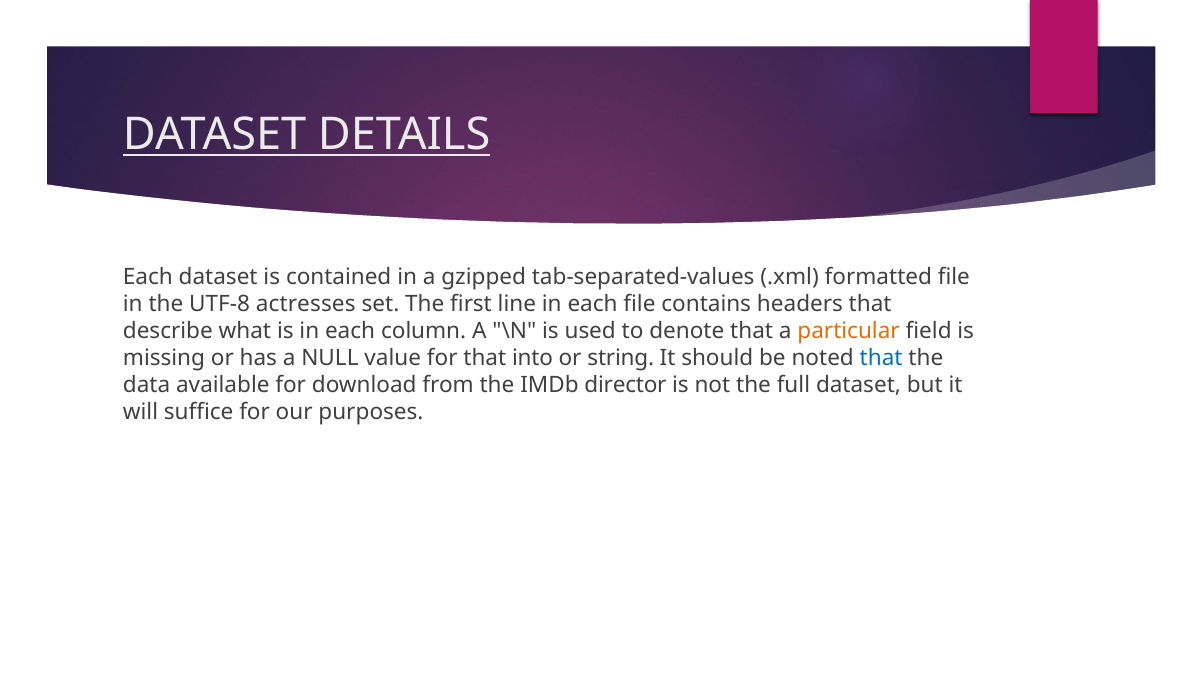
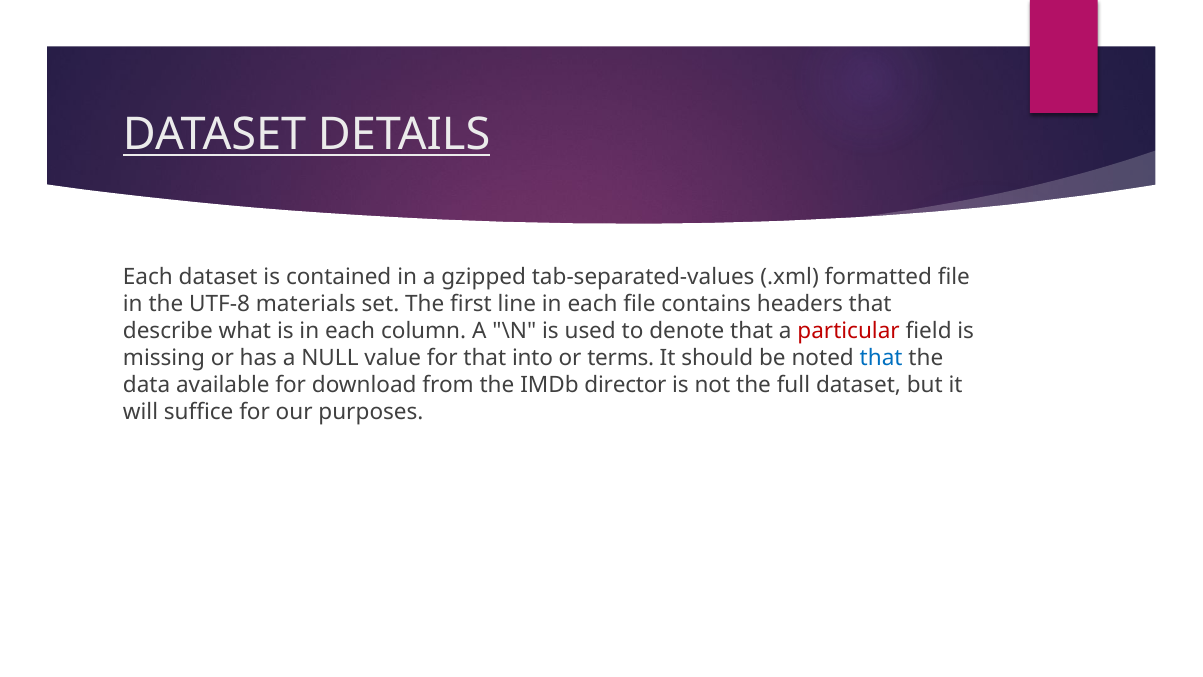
actresses: actresses -> materials
particular colour: orange -> red
string: string -> terms
